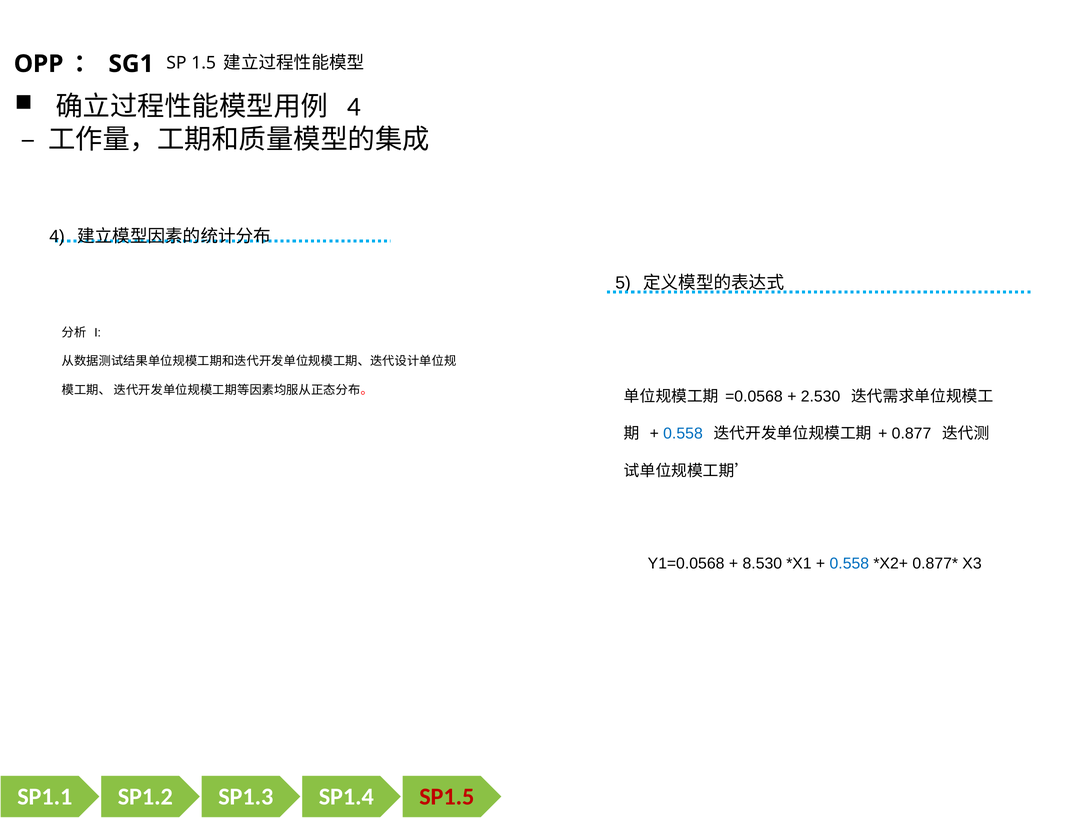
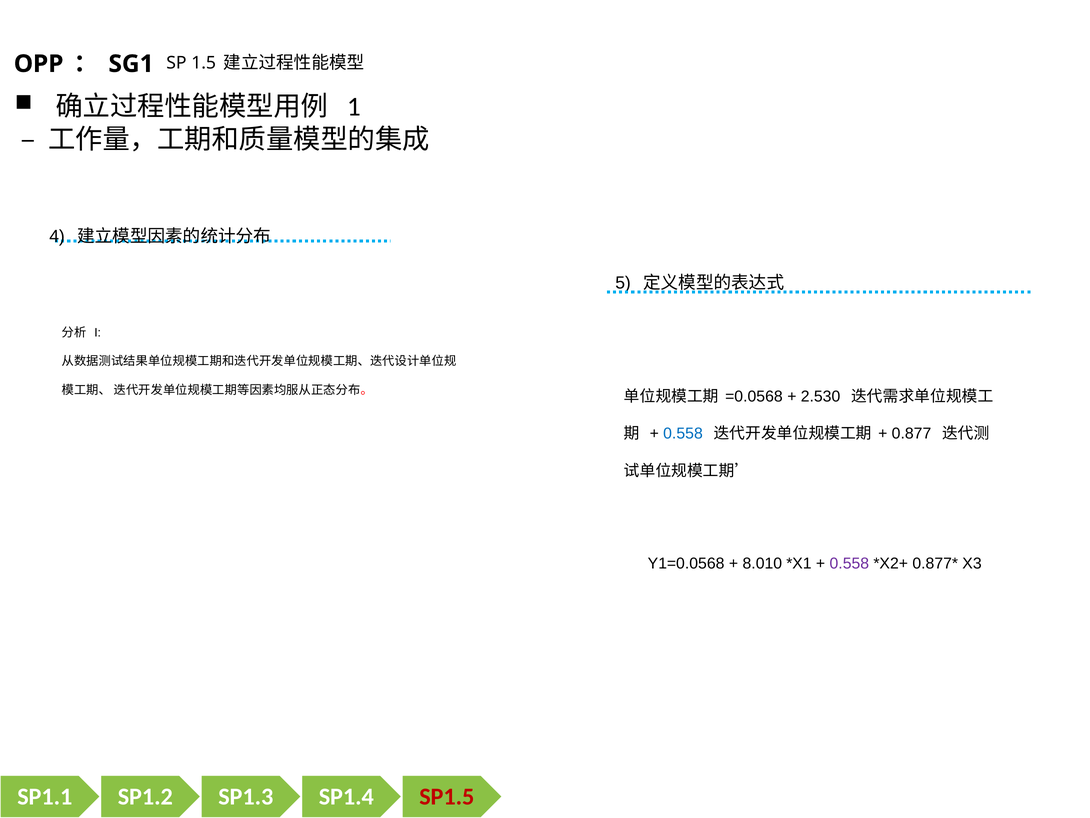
4 at (354, 107): 4 -> 1
8.530: 8.530 -> 8.010
0.558 at (849, 563) colour: blue -> purple
